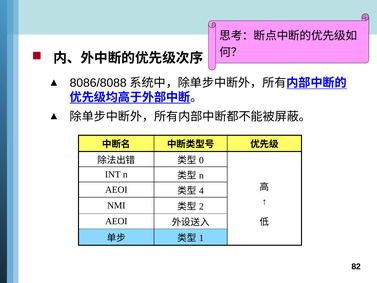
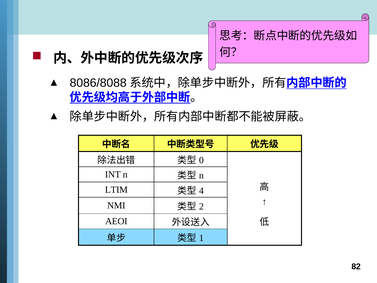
AEOI at (116, 190): AEOI -> LTIM
